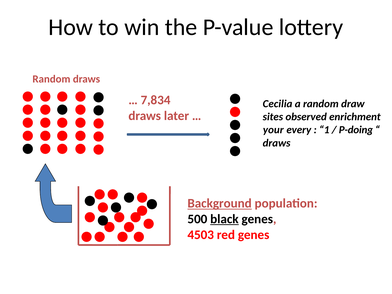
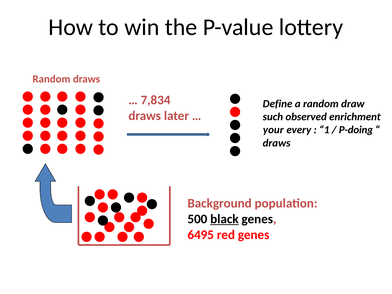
Cecilia: Cecilia -> Define
sites: sites -> such
Background underline: present -> none
4503: 4503 -> 6495
